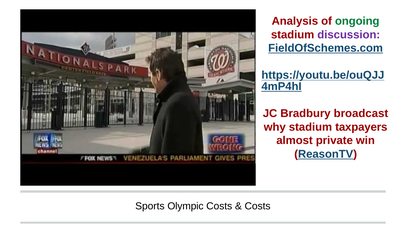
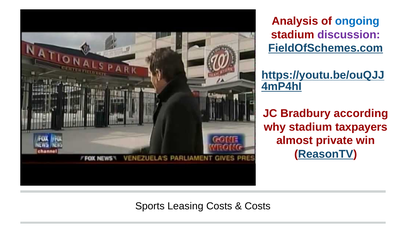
ongoing colour: green -> blue
broadcast: broadcast -> according
Olympic: Olympic -> Leasing
